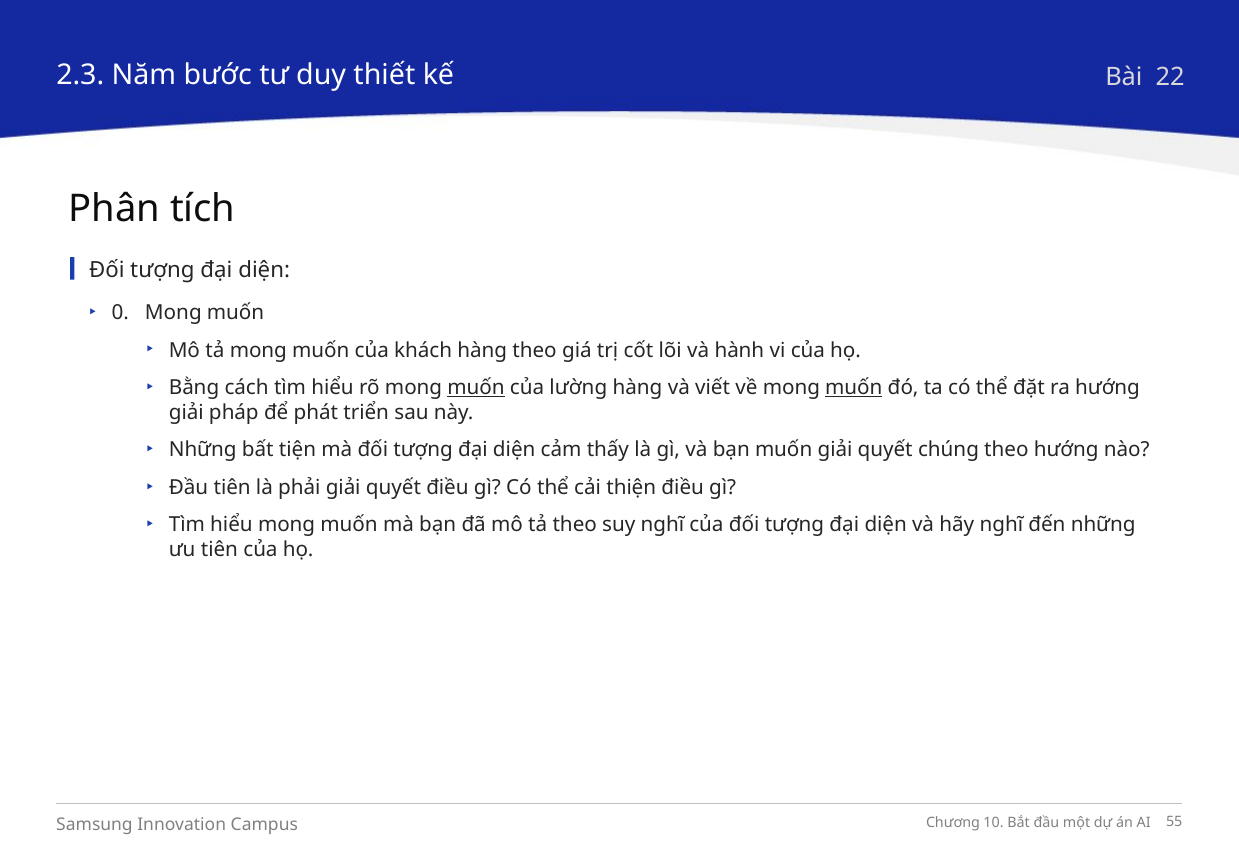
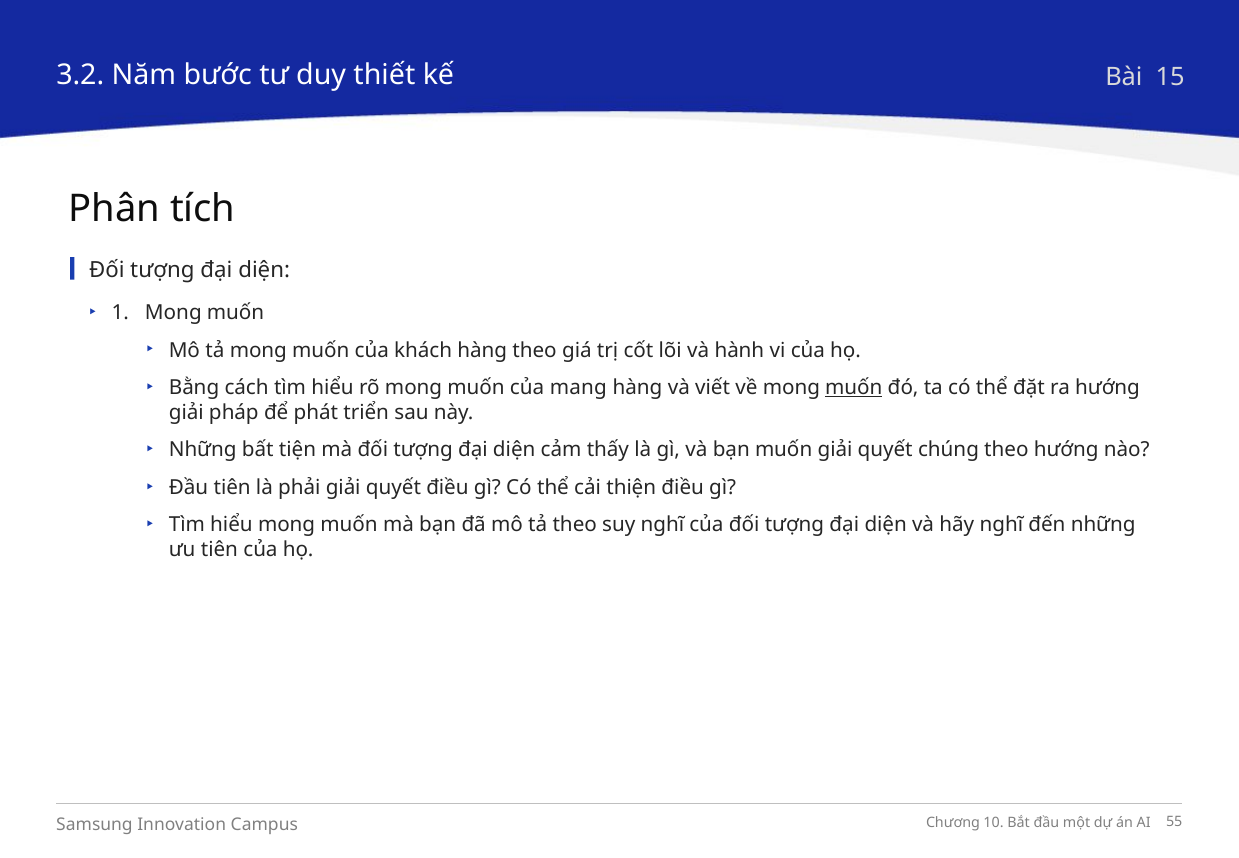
2.3: 2.3 -> 3.2
22: 22 -> 15
0: 0 -> 1
muốn at (476, 388) underline: present -> none
lường: lường -> mang
